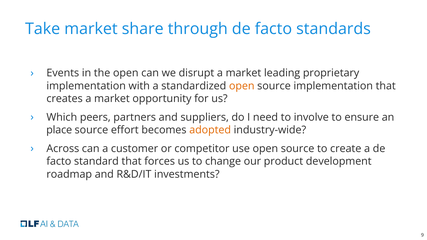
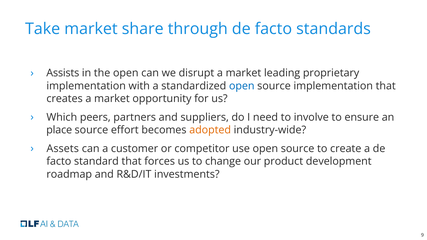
Events: Events -> Assists
open at (242, 86) colour: orange -> blue
Across: Across -> Assets
